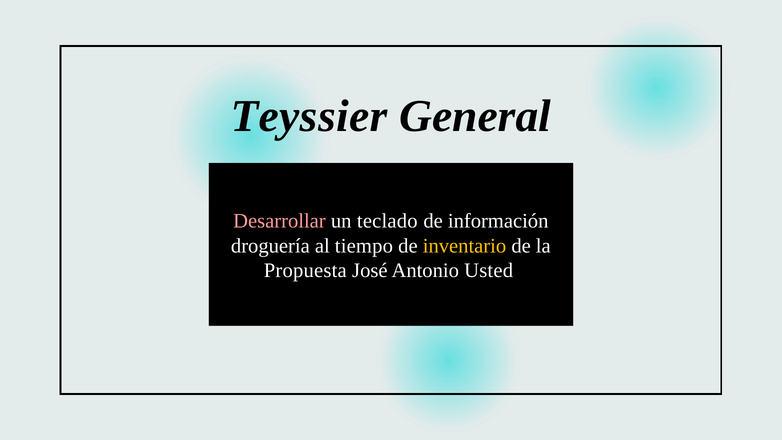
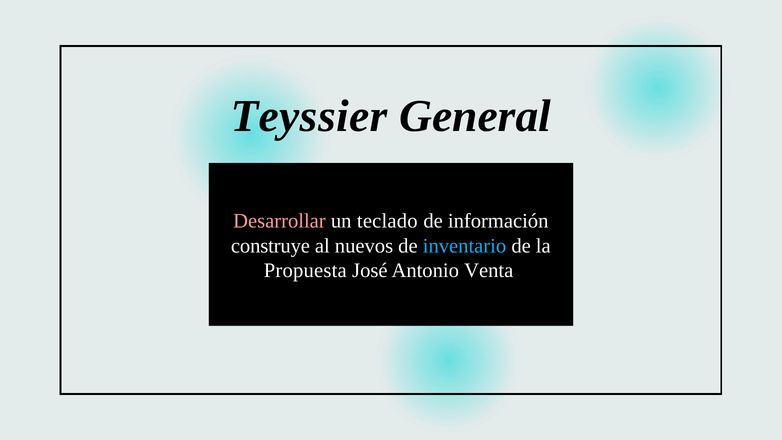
droguería: droguería -> construye
tiempo: tiempo -> nuevos
inventario colour: yellow -> light blue
Usted: Usted -> Venta
